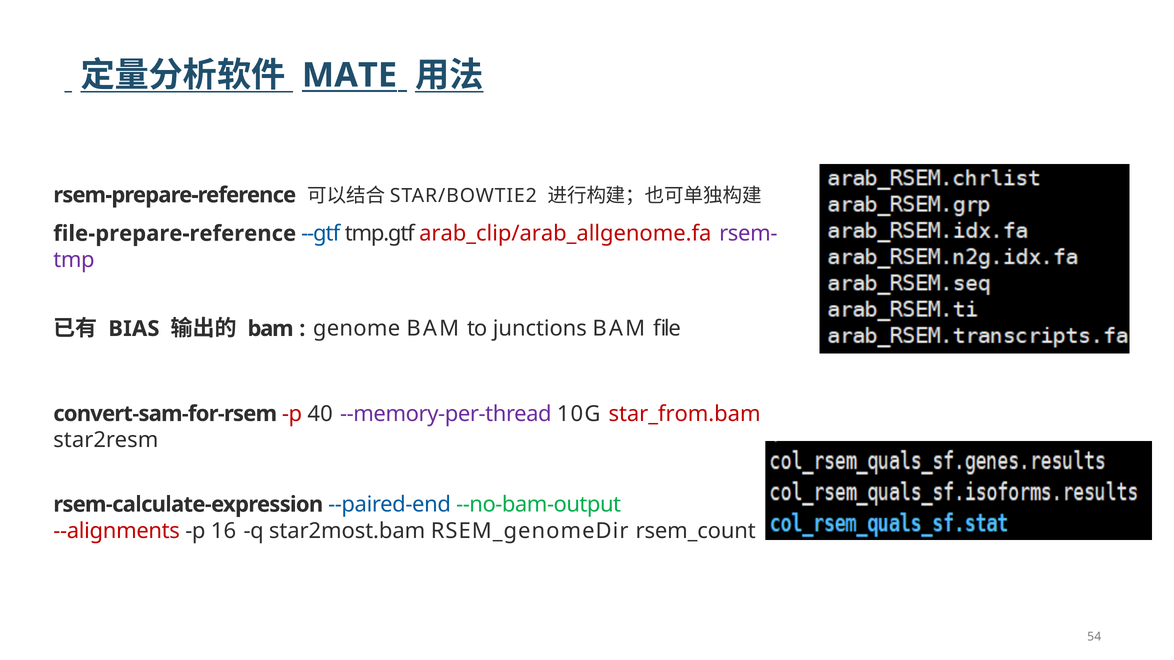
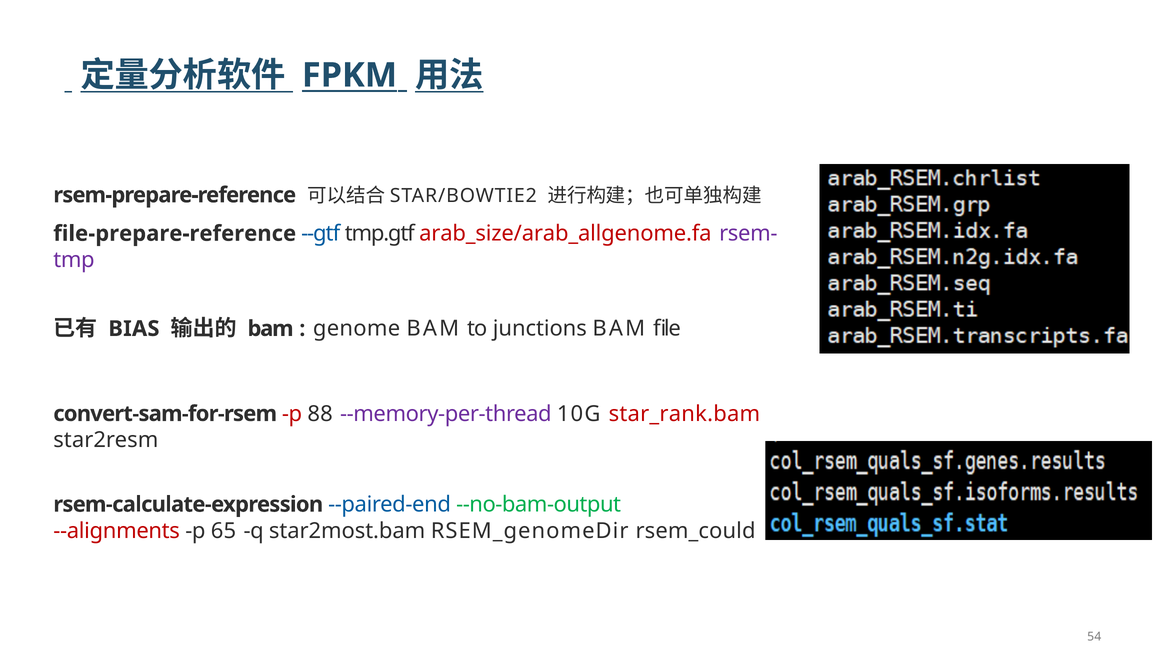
MATE: MATE -> FPKM
arab_clip/arab_allgenome.fa: arab_clip/arab_allgenome.fa -> arab_size/arab_allgenome.fa
40: 40 -> 88
star_from.bam: star_from.bam -> star_rank.bam
16: 16 -> 65
rsem_count: rsem_count -> rsem_could
